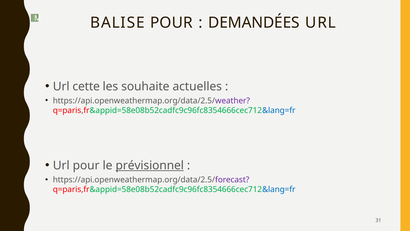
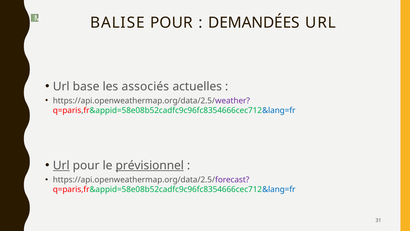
cette: cette -> base
souhaite: souhaite -> associés
Url at (61, 165) underline: none -> present
